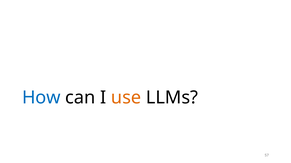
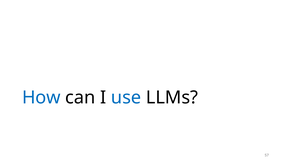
use colour: orange -> blue
